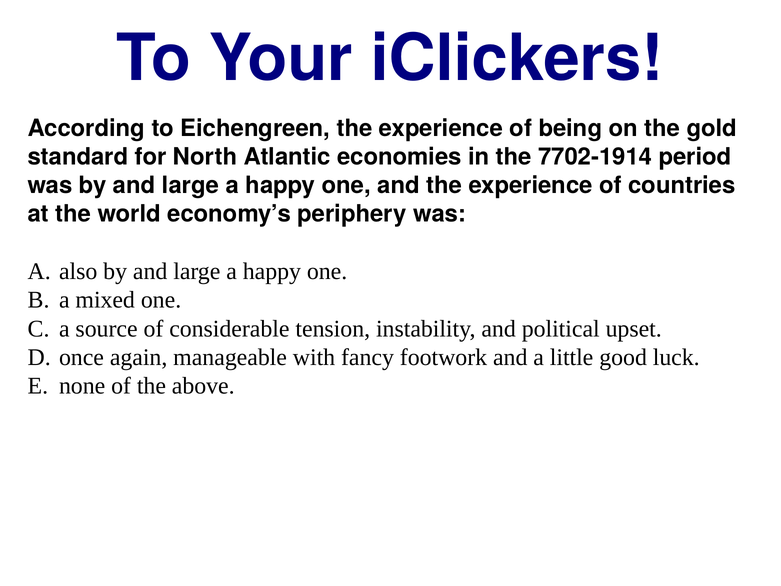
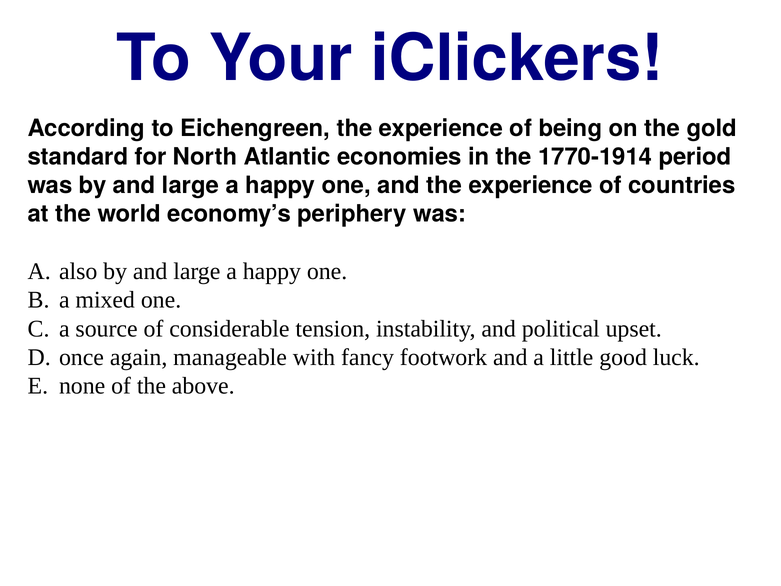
7702-1914: 7702-1914 -> 1770-1914
